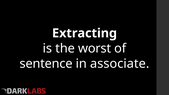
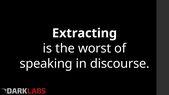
sentence: sentence -> speaking
associate: associate -> discourse
